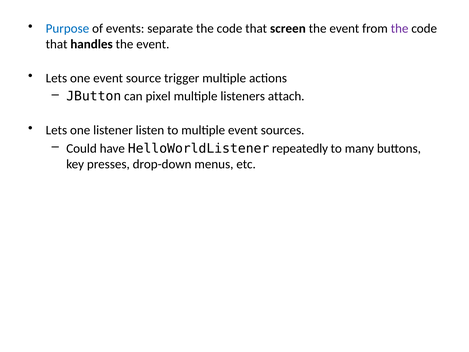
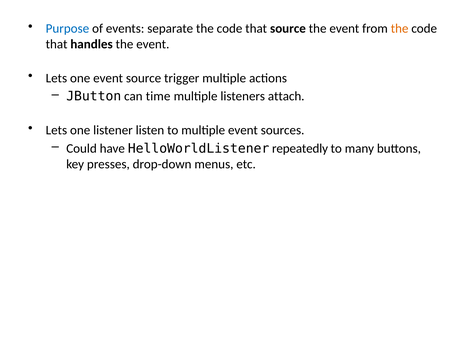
that screen: screen -> source
the at (400, 28) colour: purple -> orange
pixel: pixel -> time
